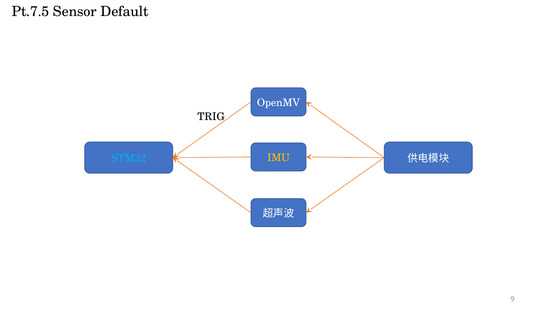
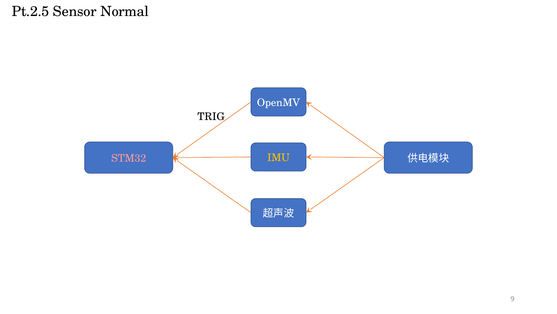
Pt.7.5: Pt.7.5 -> Pt.2.5
Default: Default -> Normal
STM32 colour: light blue -> pink
